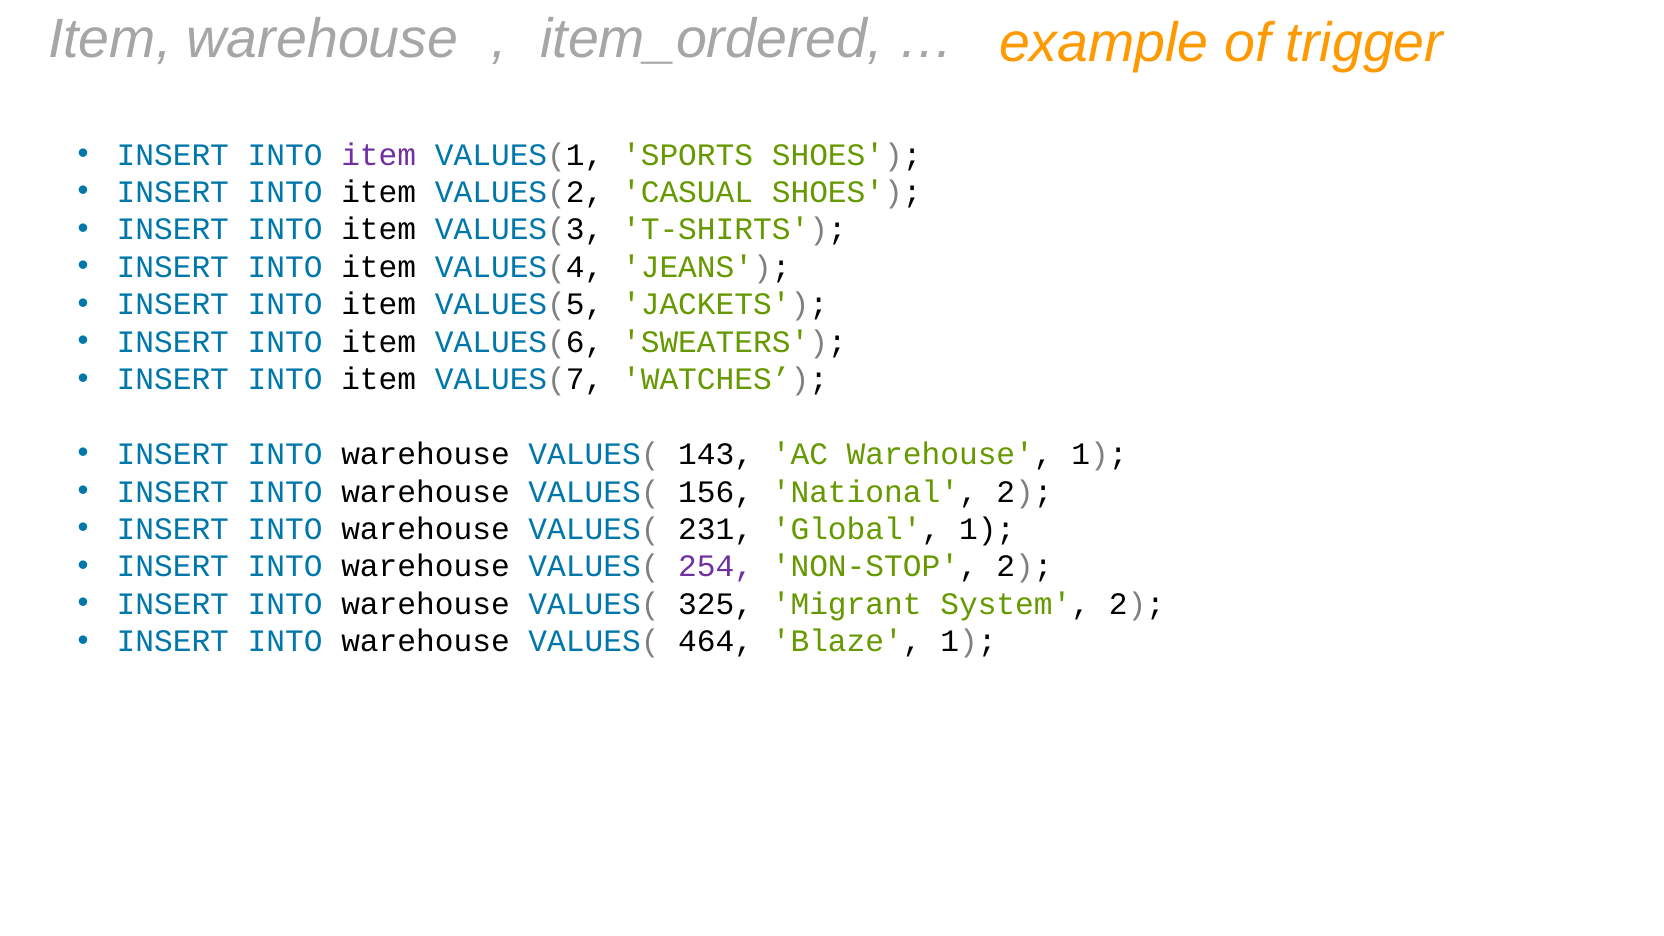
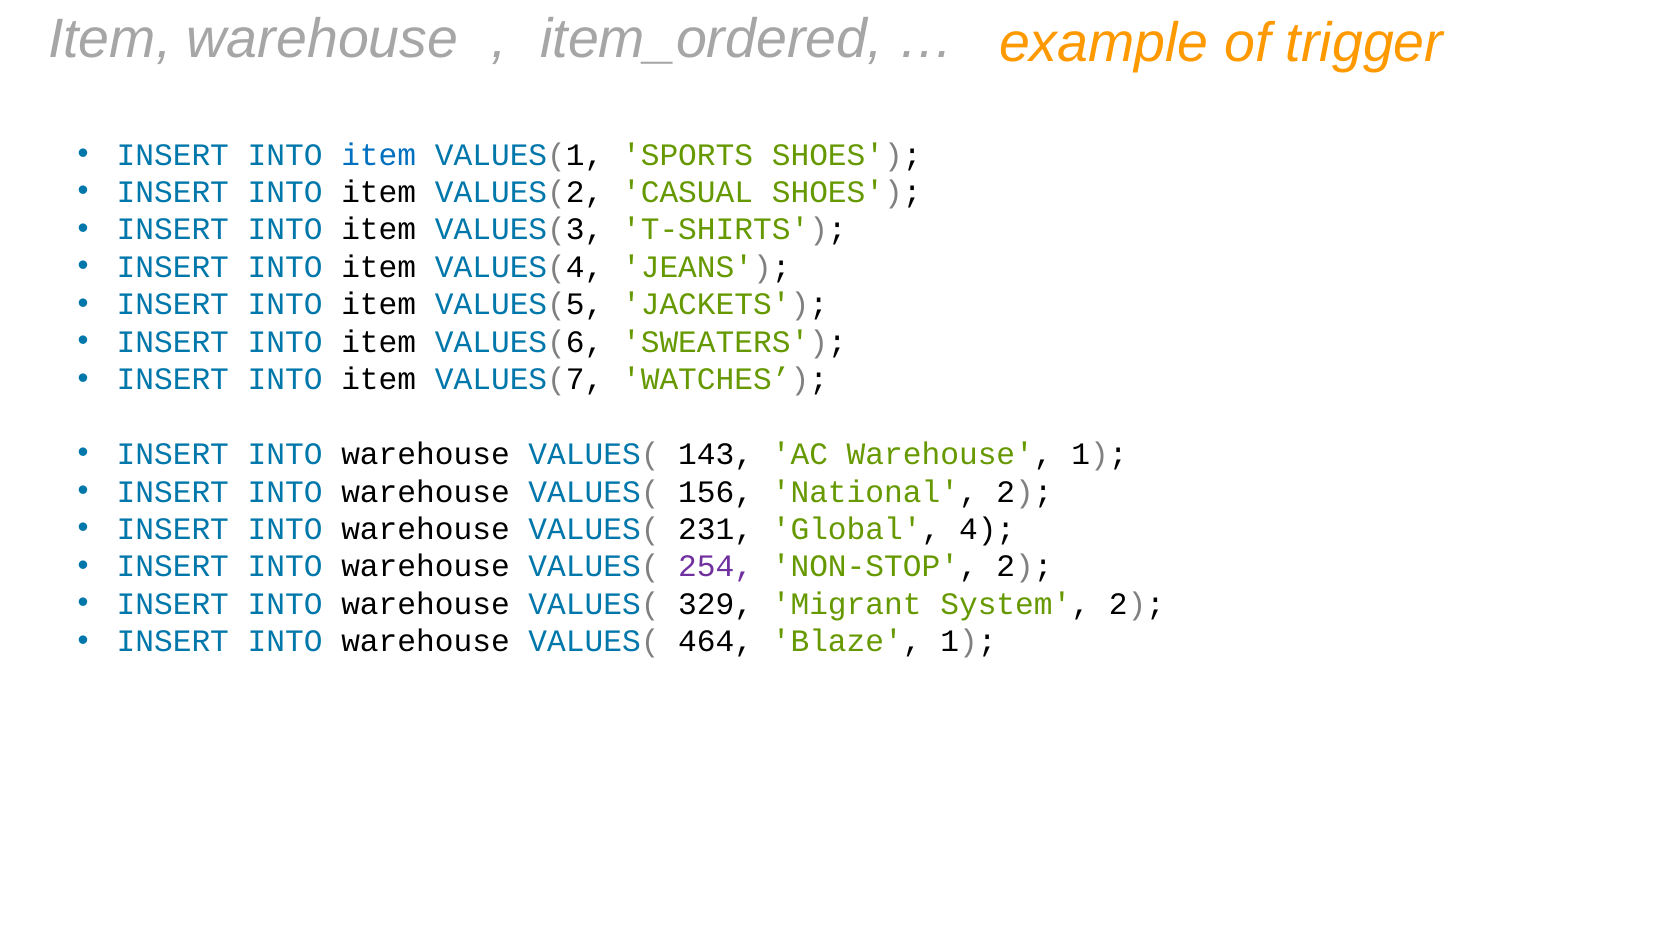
item at (379, 155) colour: purple -> blue
Global 1: 1 -> 4
325: 325 -> 329
